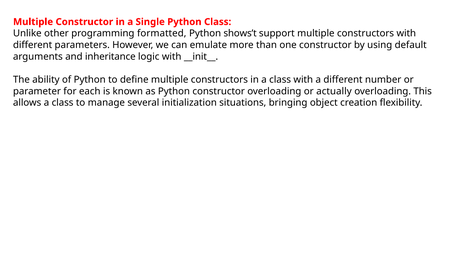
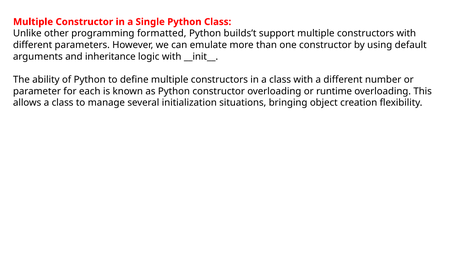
shows’t: shows’t -> builds’t
actually: actually -> runtime
